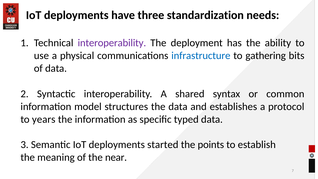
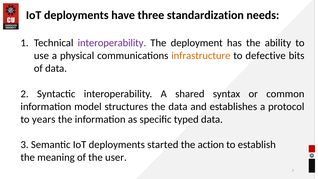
infrastructure colour: blue -> orange
gathering: gathering -> defective
points: points -> action
near: near -> user
